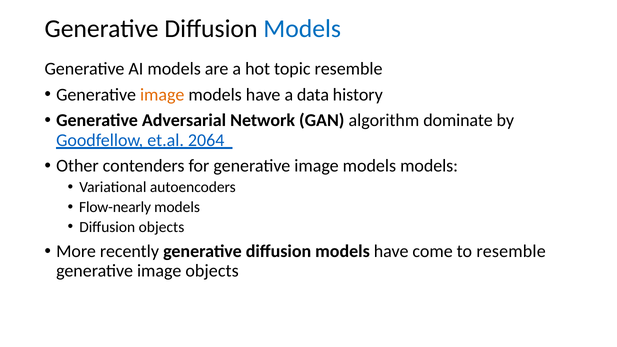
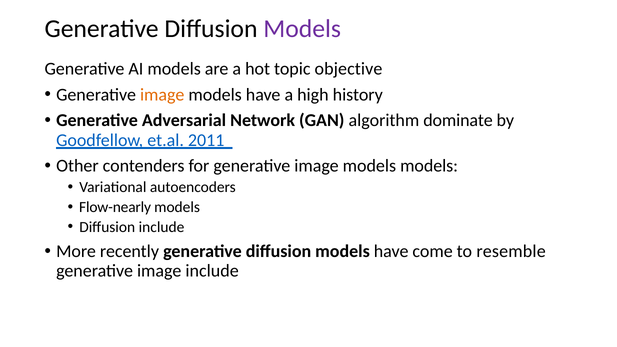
Models at (302, 29) colour: blue -> purple
topic resemble: resemble -> objective
data: data -> high
2064: 2064 -> 2011
Diffusion objects: objects -> include
image objects: objects -> include
